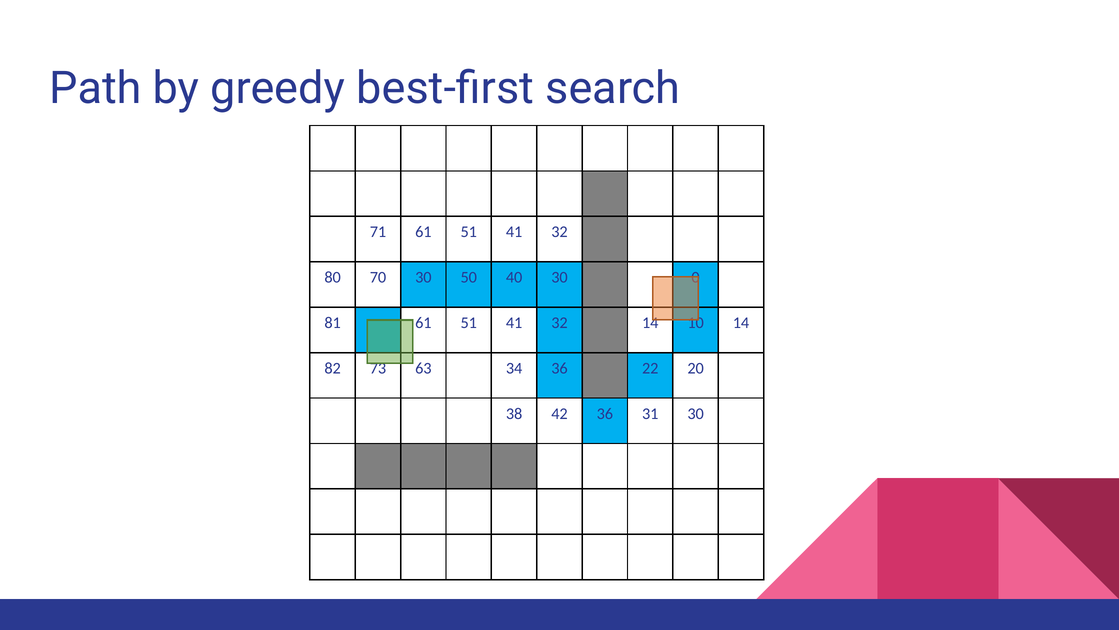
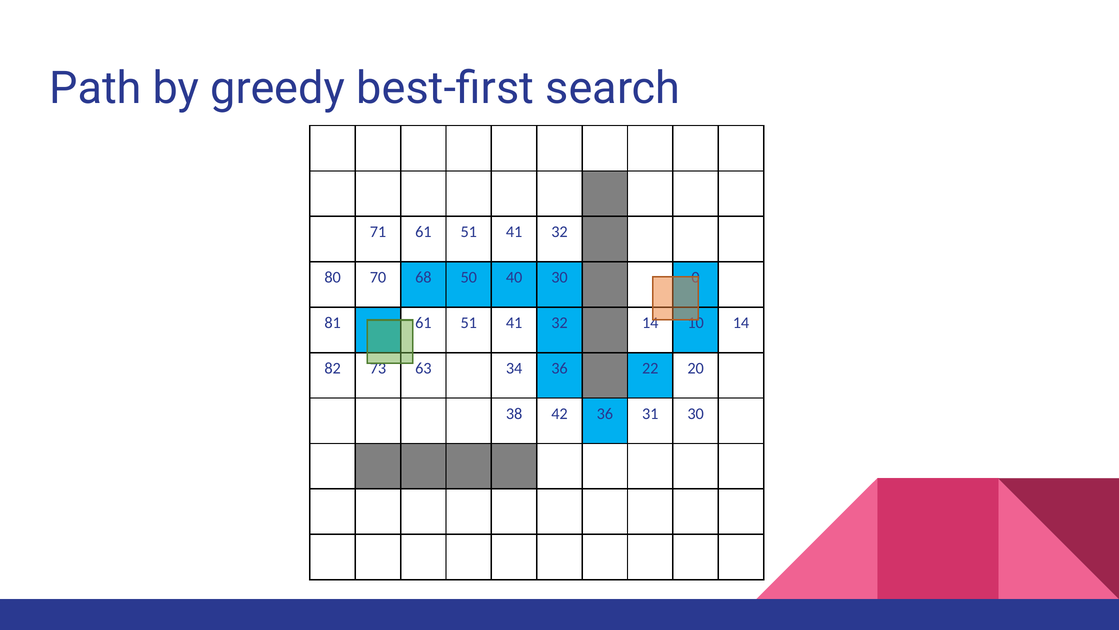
70 30: 30 -> 68
